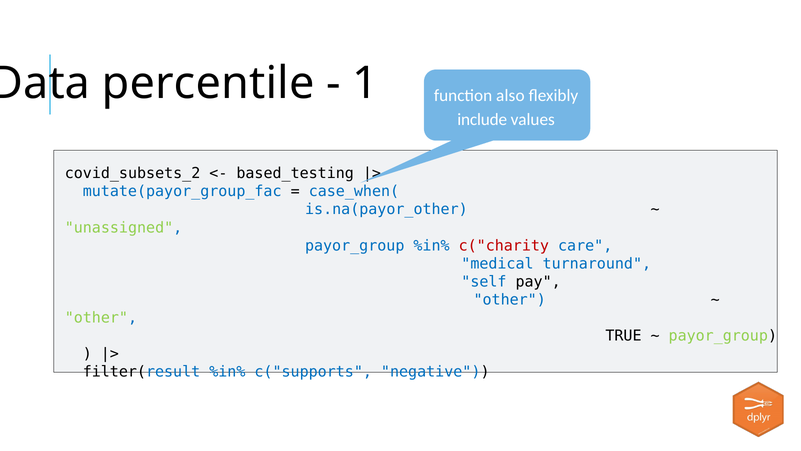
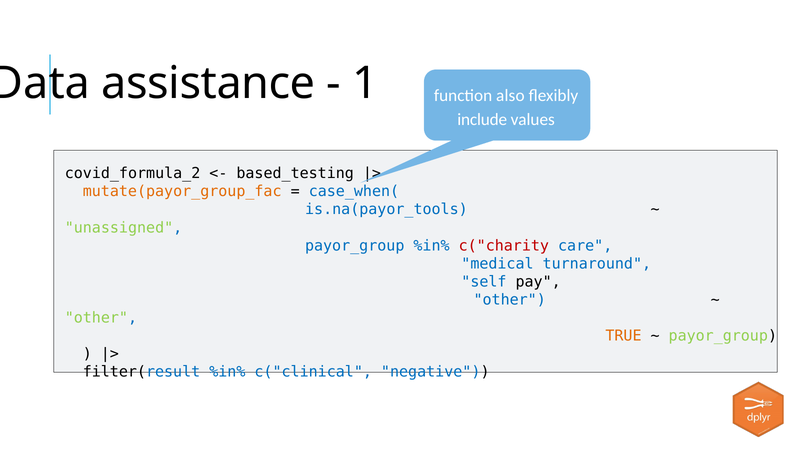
percentile: percentile -> assistance
covid_subsets_2: covid_subsets_2 -> covid_formula_2
mutate(payor_group_fac colour: blue -> orange
is.na(payor_other: is.na(payor_other -> is.na(payor_tools
TRUE colour: black -> orange
c("supports: c("supports -> c("clinical
